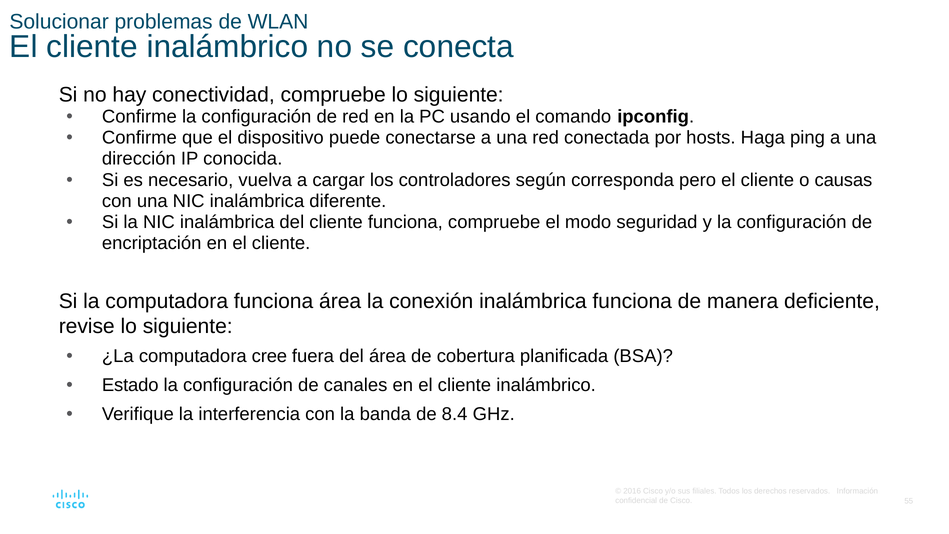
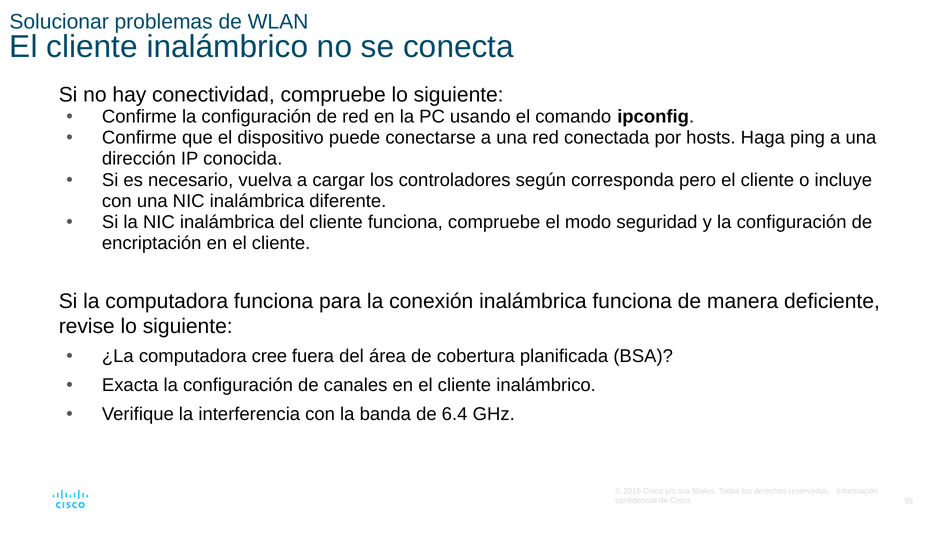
causas: causas -> incluye
funciona área: área -> para
Estado: Estado -> Exacta
8.4: 8.4 -> 6.4
